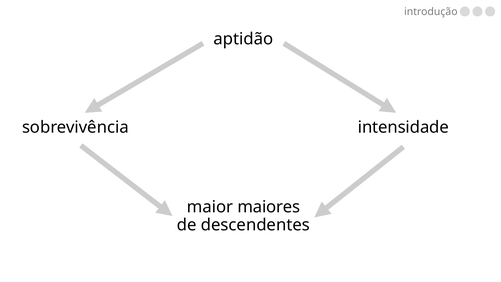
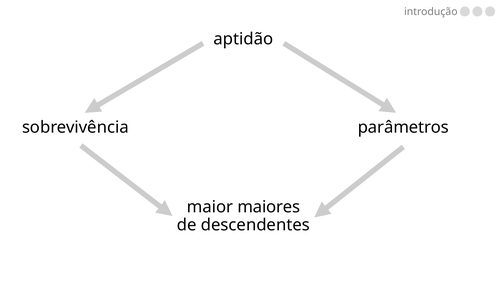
intensidade: intensidade -> parâmetros
